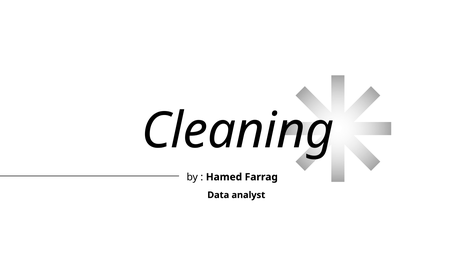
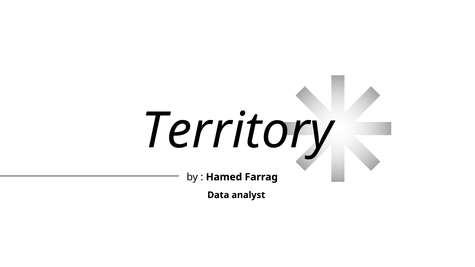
Cleaning: Cleaning -> Territory
